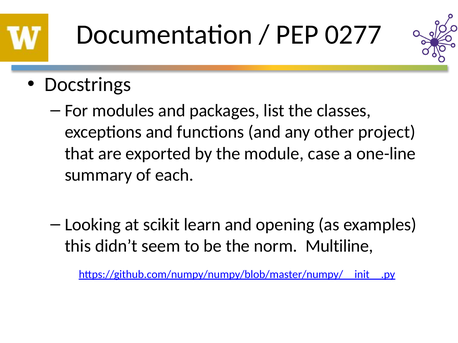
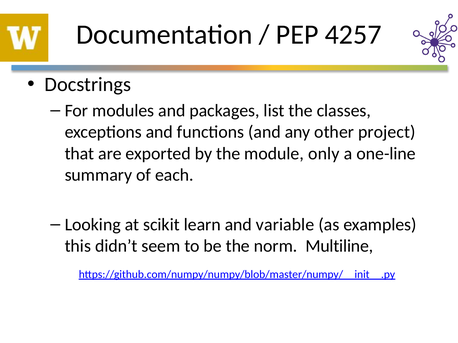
0277: 0277 -> 4257
case: case -> only
opening: opening -> variable
